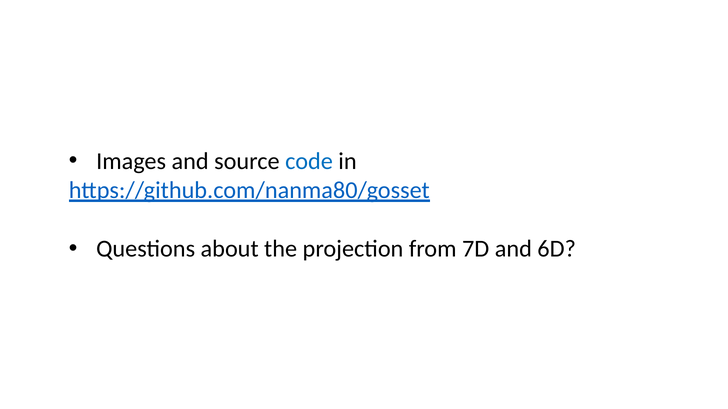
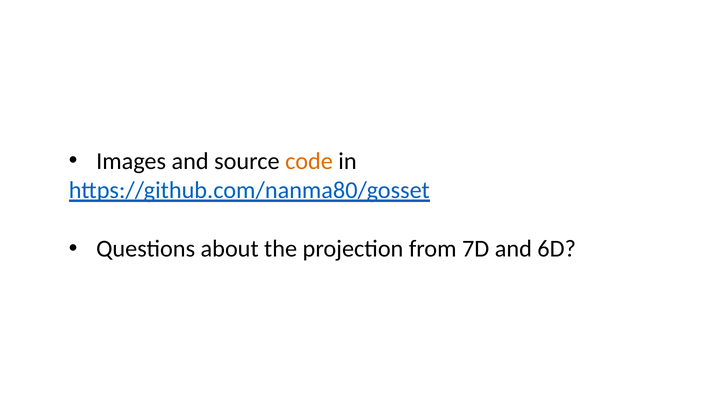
code colour: blue -> orange
